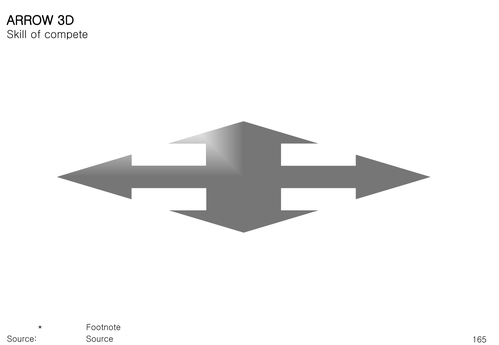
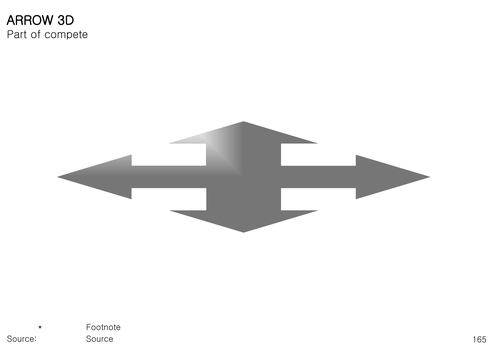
Skill: Skill -> Part
